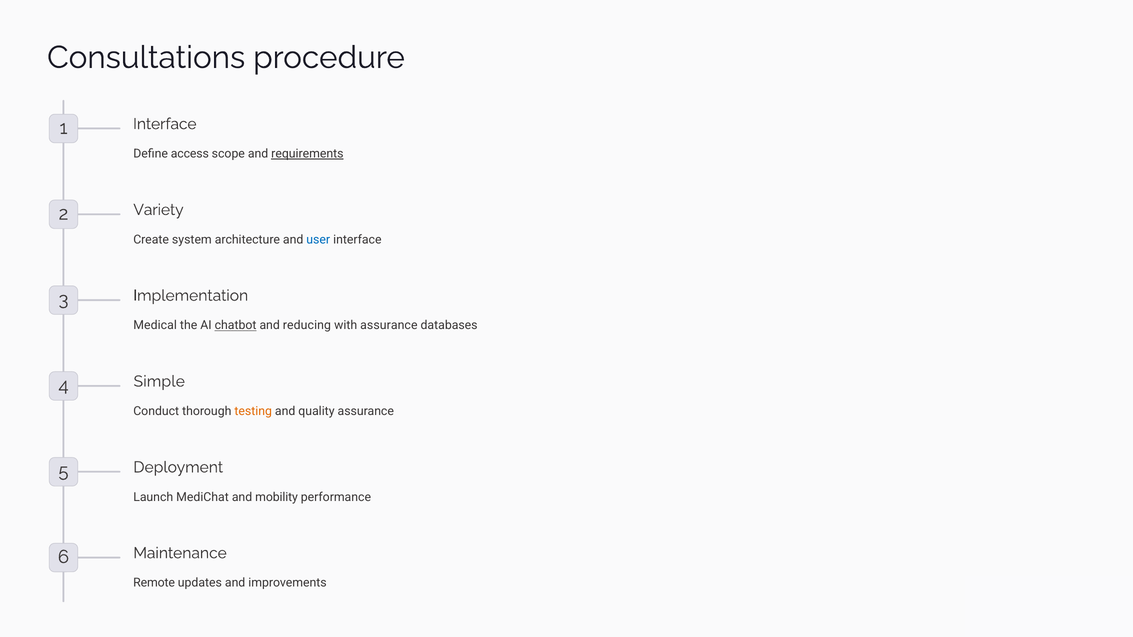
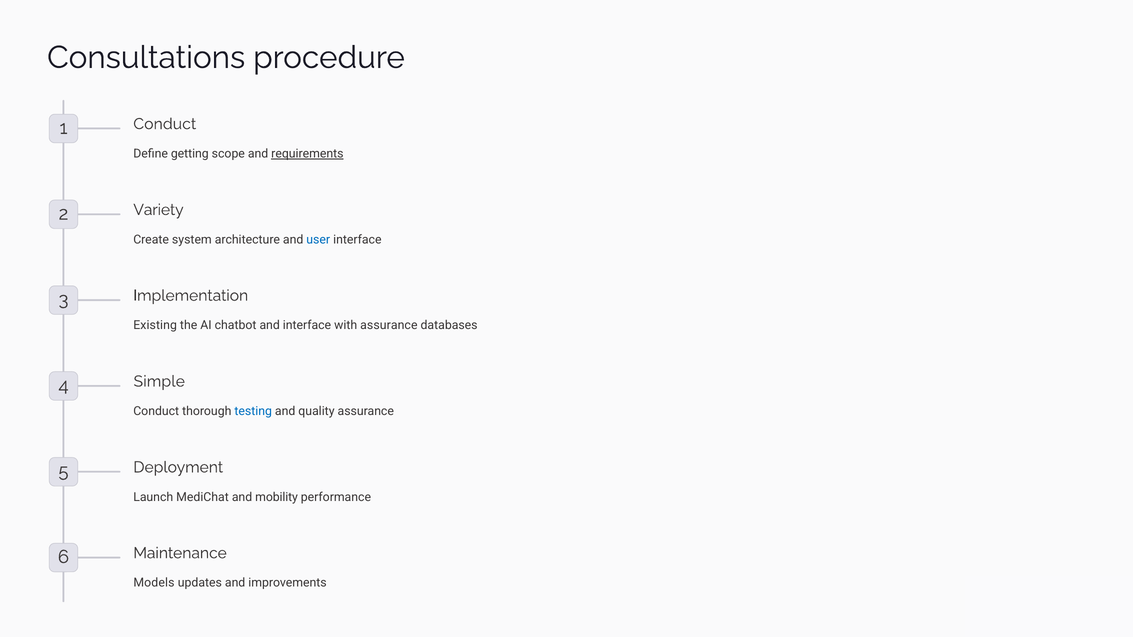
1 Interface: Interface -> Conduct
access: access -> getting
Medical: Medical -> Existing
chatbot underline: present -> none
and reducing: reducing -> interface
testing colour: orange -> blue
Remote: Remote -> Models
